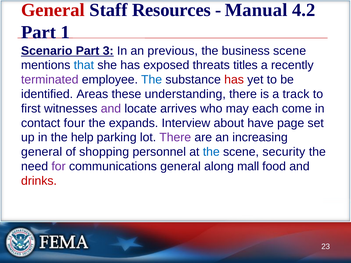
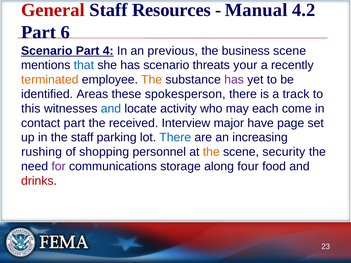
1: 1 -> 6
3: 3 -> 4
has exposed: exposed -> scenario
titles: titles -> your
terminated colour: purple -> orange
The at (152, 80) colour: blue -> orange
has at (234, 80) colour: red -> purple
understanding: understanding -> spokesperson
first: first -> this
and at (111, 109) colour: purple -> blue
arrives: arrives -> activity
contact four: four -> part
expands: expands -> received
about: about -> major
the help: help -> staff
There at (175, 138) colour: purple -> blue
general at (42, 152): general -> rushing
the at (211, 152) colour: blue -> orange
communications general: general -> storage
mall: mall -> four
